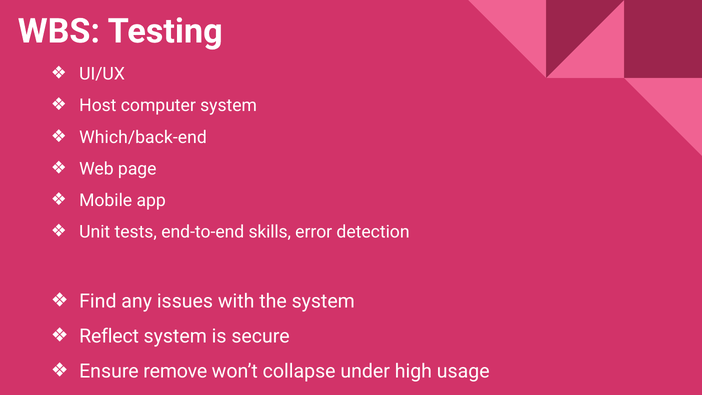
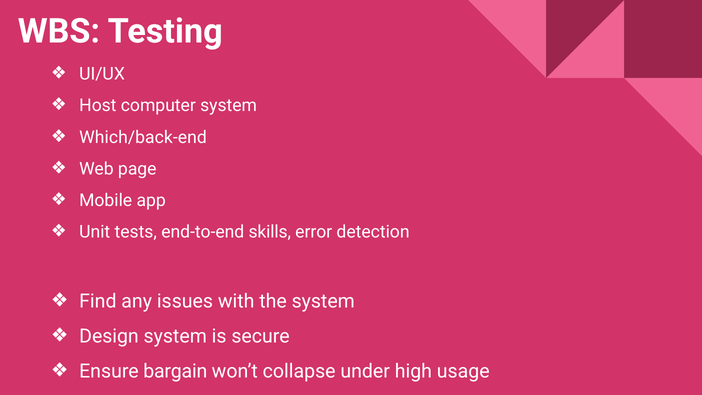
Reflect: Reflect -> Design
remove: remove -> bargain
